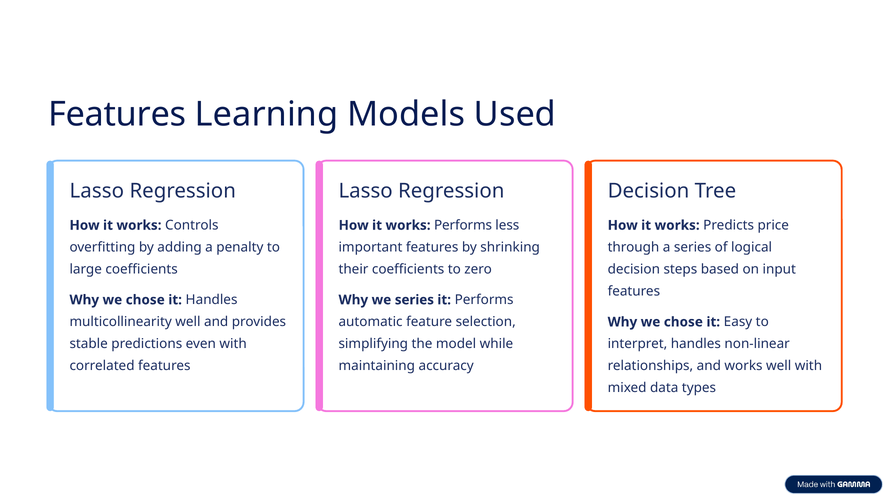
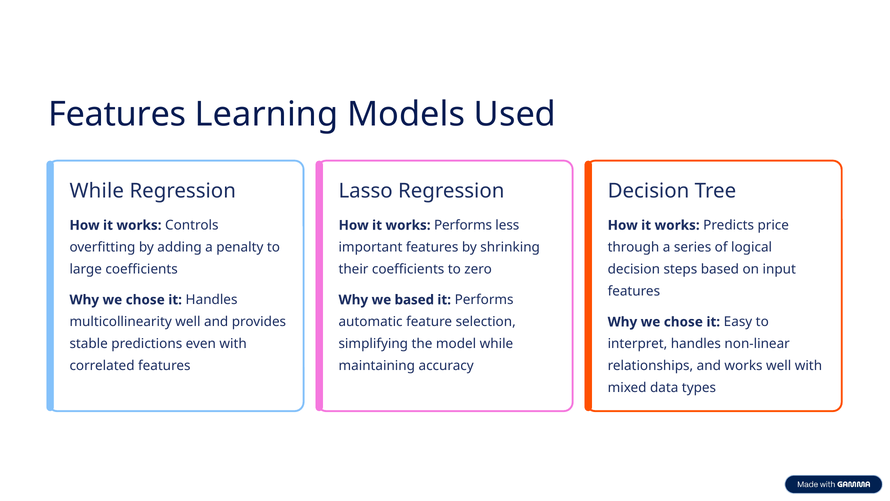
Lasso at (97, 191): Lasso -> While
we series: series -> based
